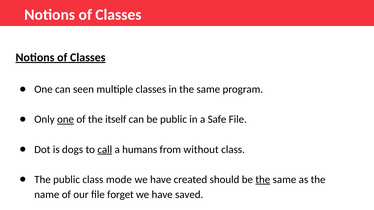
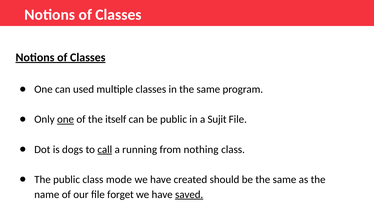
seen: seen -> used
Safe: Safe -> Sujit
humans: humans -> running
without: without -> nothing
the at (263, 180) underline: present -> none
saved underline: none -> present
